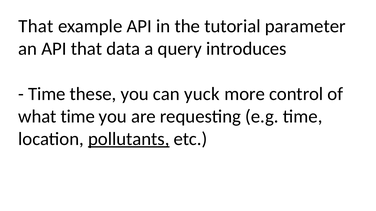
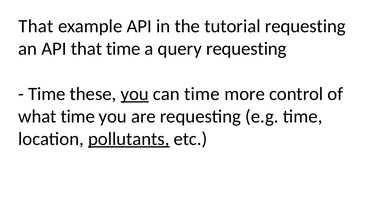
tutorial parameter: parameter -> requesting
that data: data -> time
query introduces: introduces -> requesting
you at (135, 94) underline: none -> present
can yuck: yuck -> time
